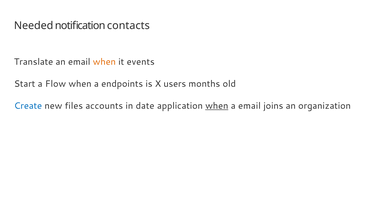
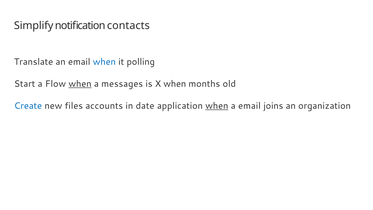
Needed: Needed -> Simplify
when at (104, 62) colour: orange -> blue
events: events -> polling
when at (80, 84) underline: none -> present
endpoints: endpoints -> messages
X users: users -> when
